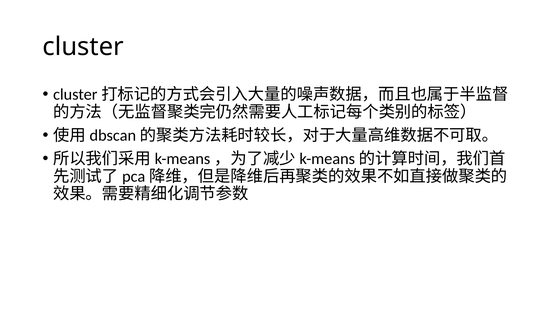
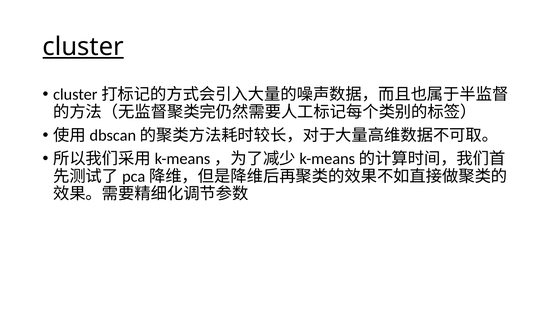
cluster underline: none -> present
